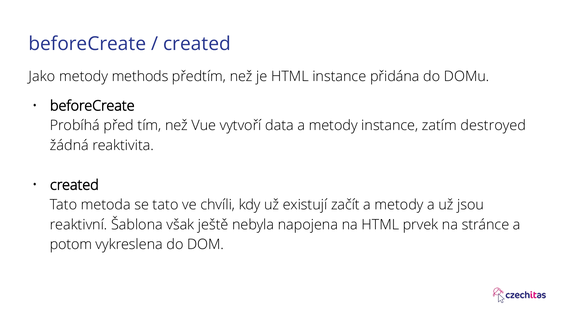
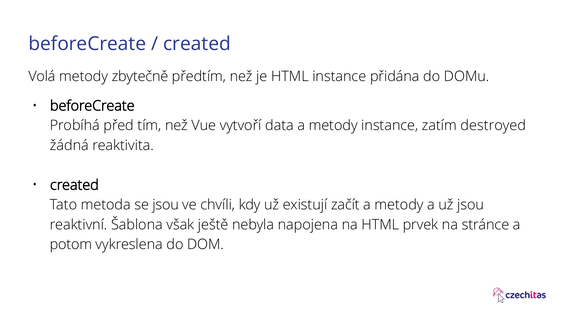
Jako: Jako -> Volá
methods: methods -> zbytečně
se tato: tato -> jsou
